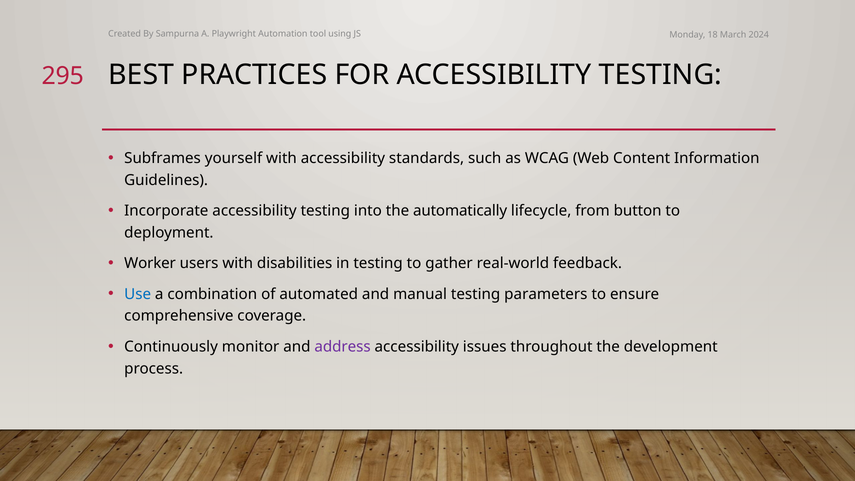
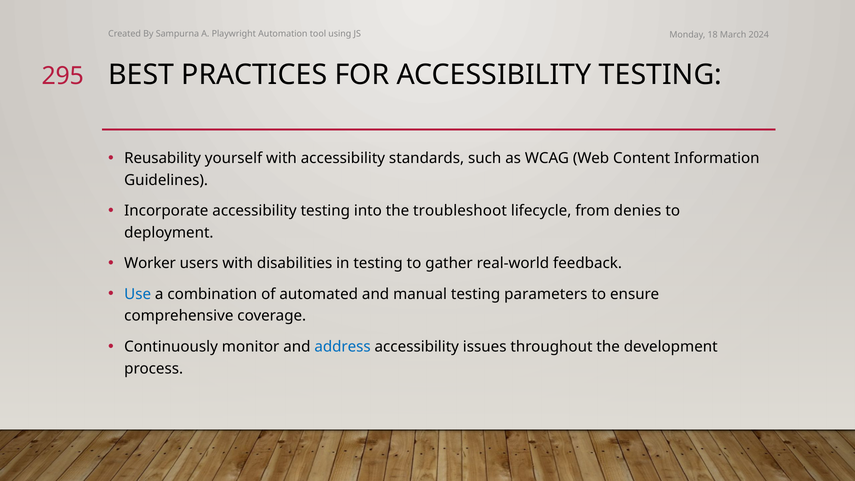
Subframes: Subframes -> Reusability
automatically: automatically -> troubleshoot
button: button -> denies
address colour: purple -> blue
